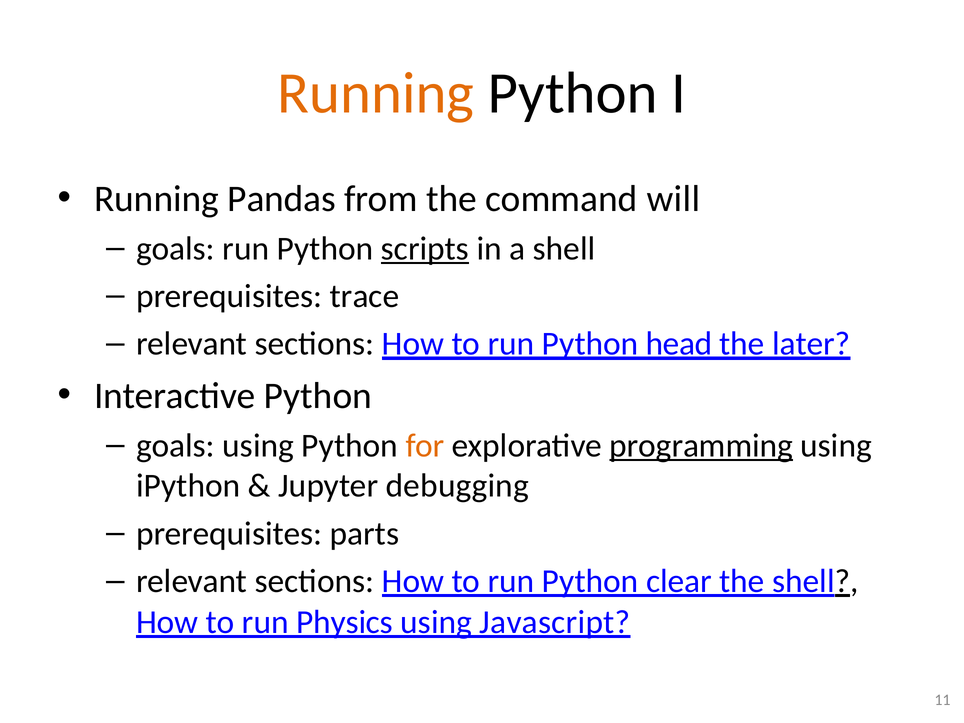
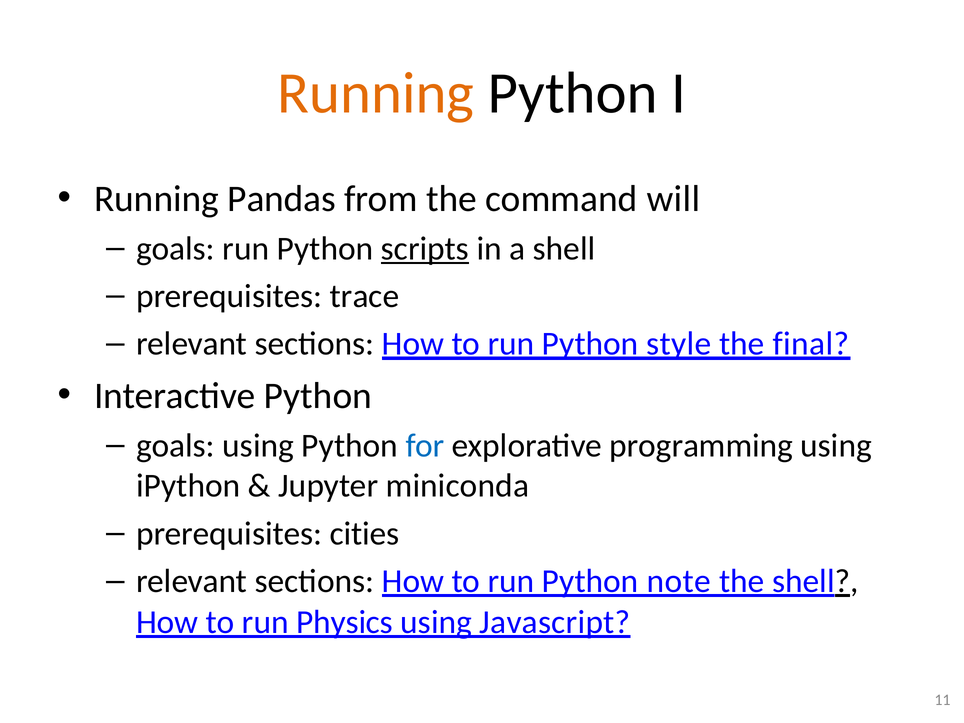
head: head -> style
later: later -> final
for colour: orange -> blue
programming underline: present -> none
debugging: debugging -> miniconda
parts: parts -> cities
clear: clear -> note
